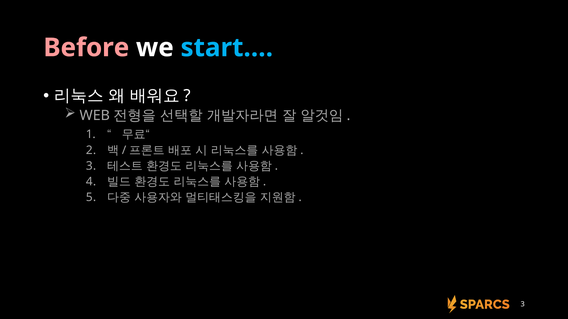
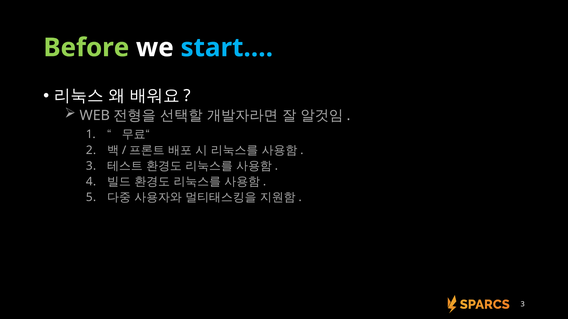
Before colour: pink -> light green
